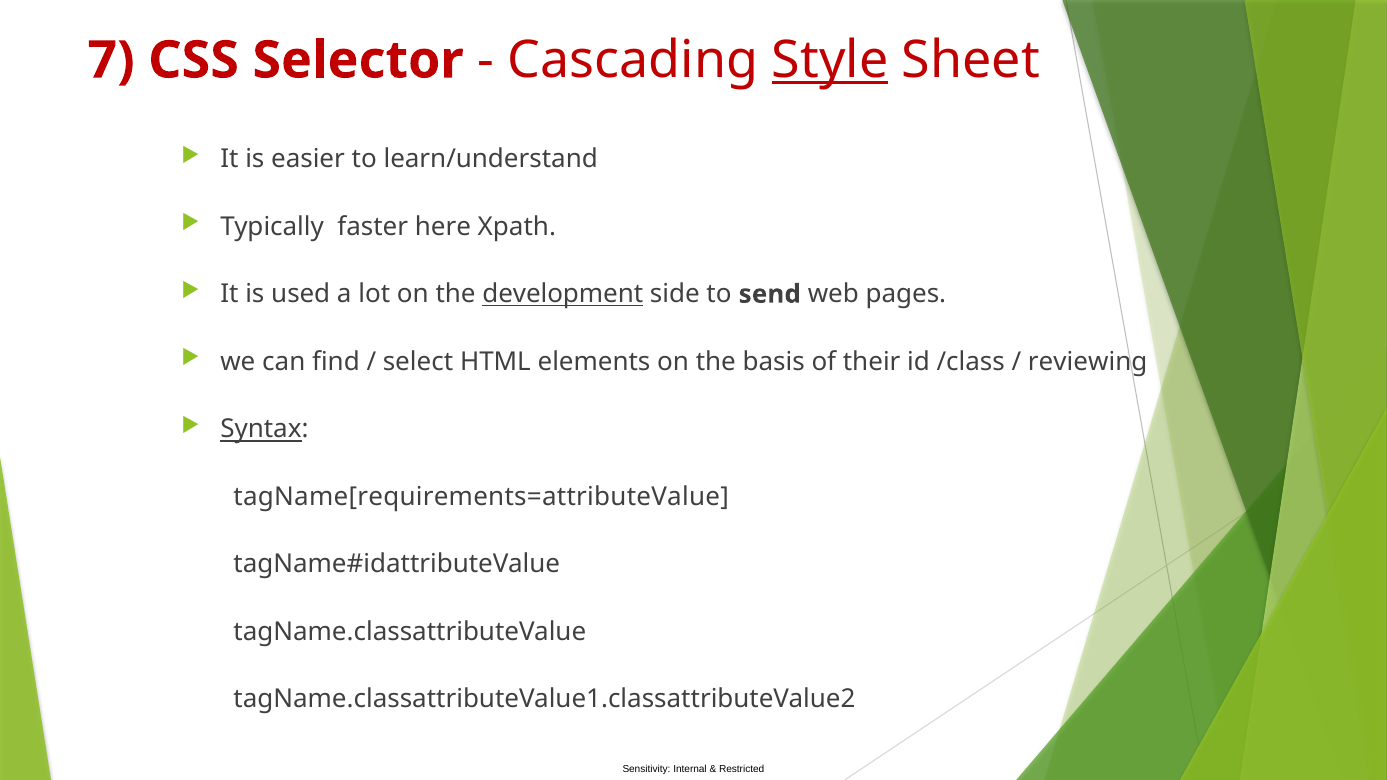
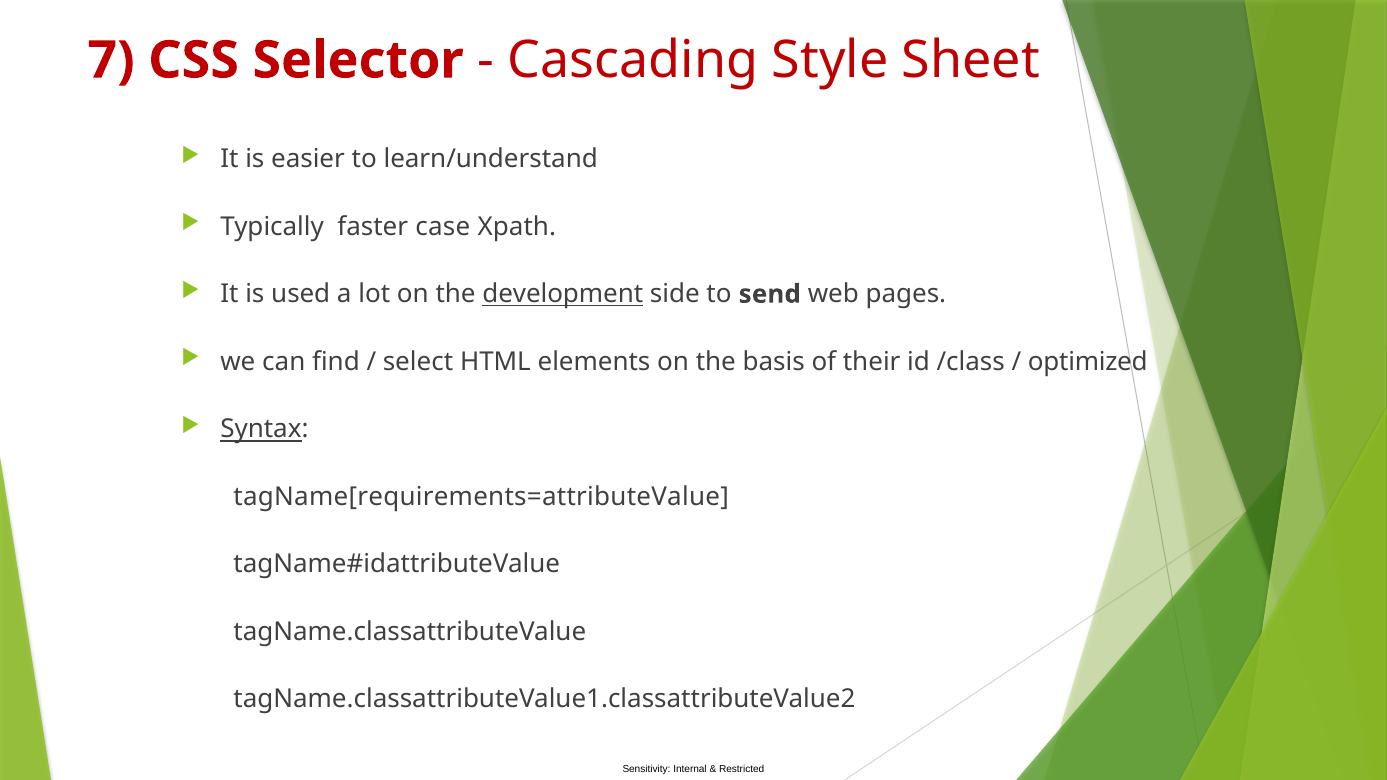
Style underline: present -> none
here: here -> case
reviewing: reviewing -> optimized
